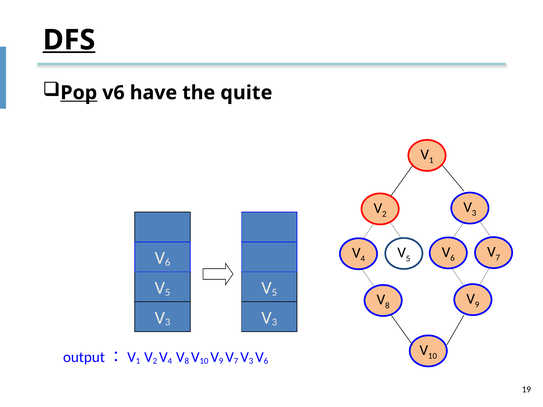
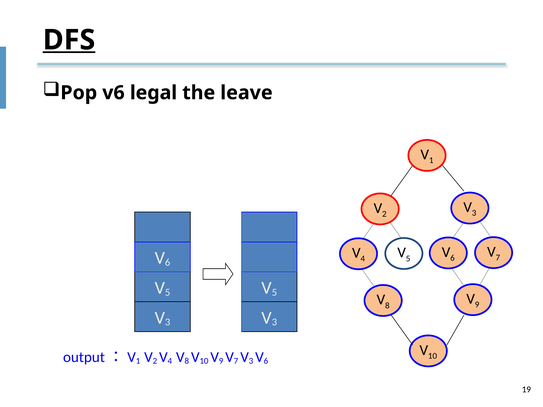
Pop underline: present -> none
have: have -> legal
quite: quite -> leave
